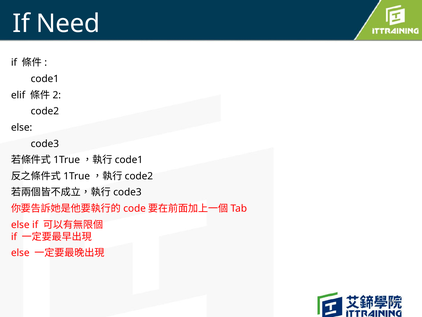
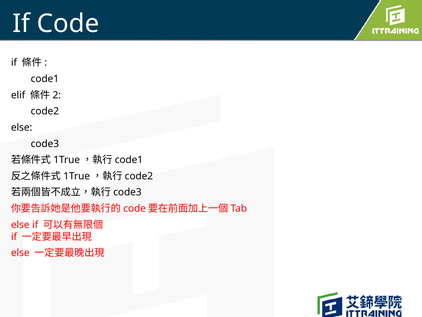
Need: Need -> Code
